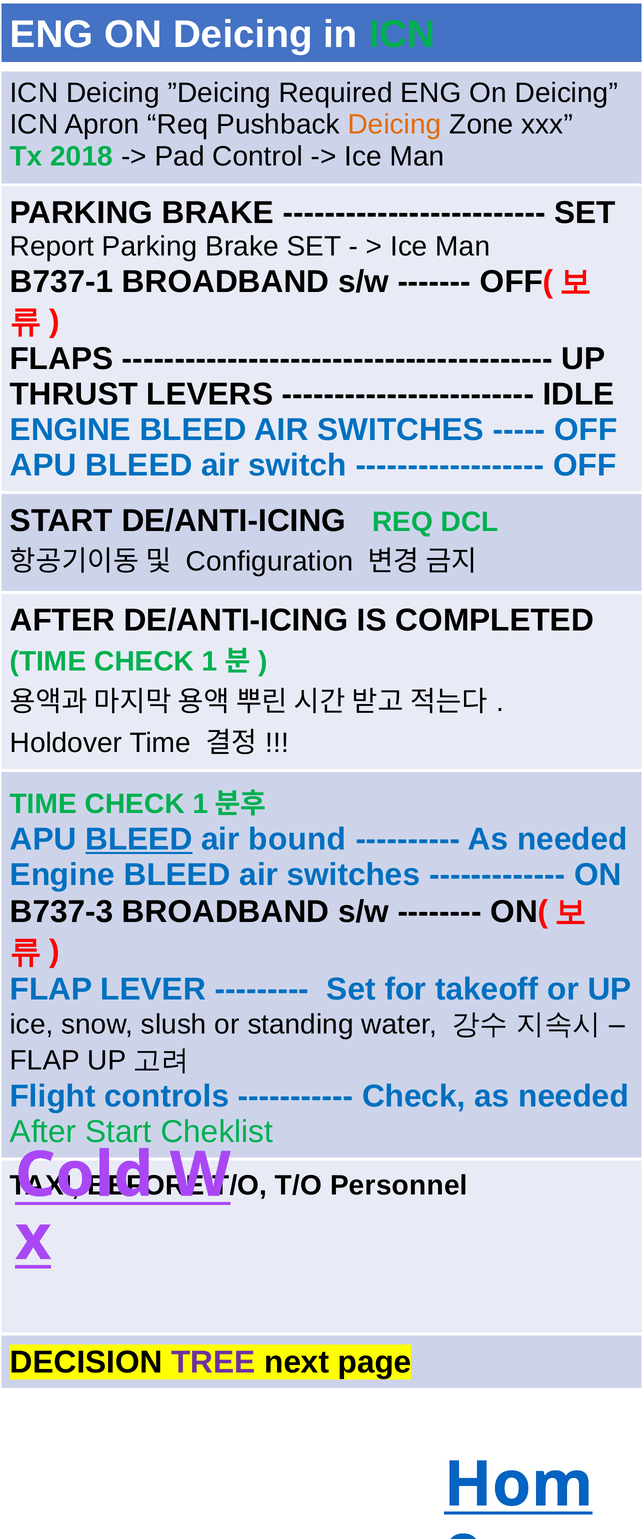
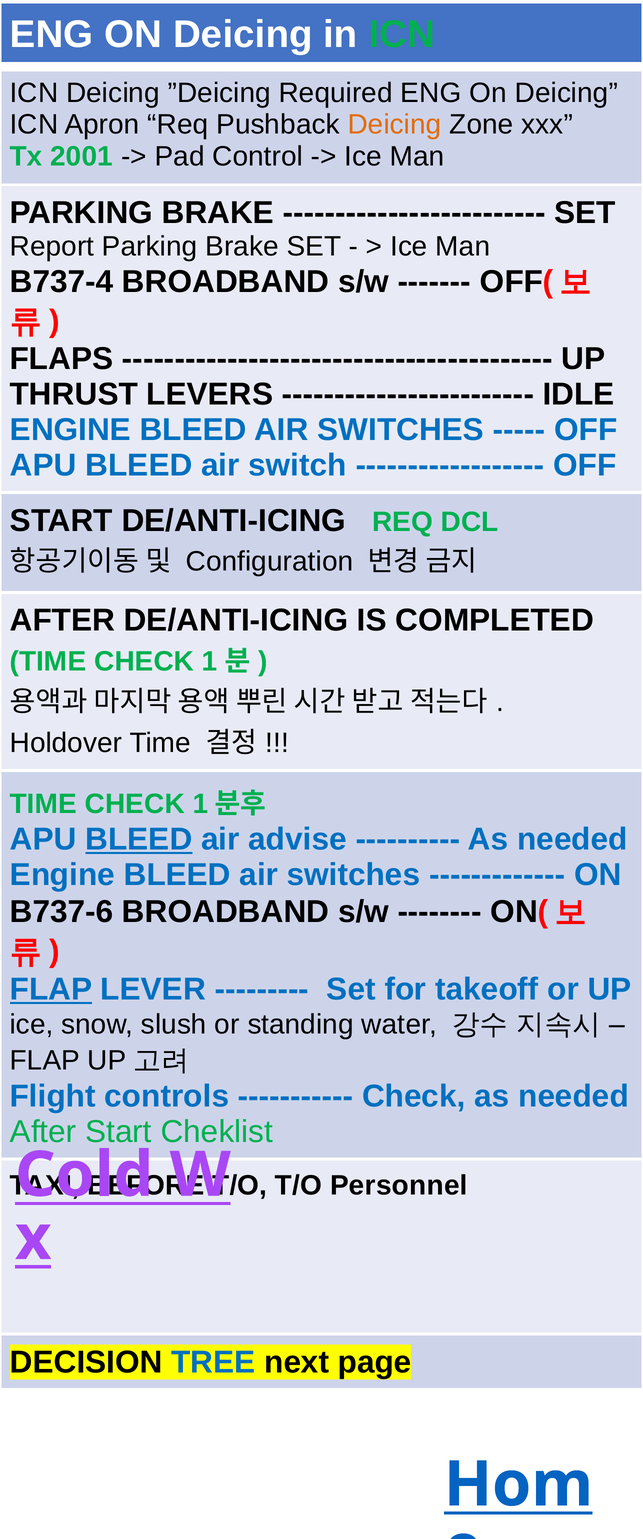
2018: 2018 -> 2001
B737-1: B737-1 -> B737-4
bound: bound -> advise
B737-3: B737-3 -> B737-6
FLAP at (51, 989) underline: none -> present
TREE colour: purple -> blue
